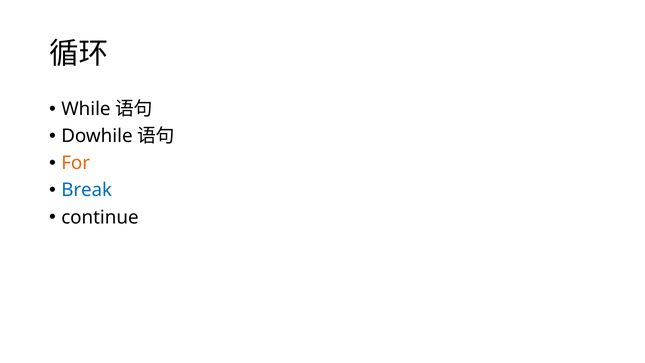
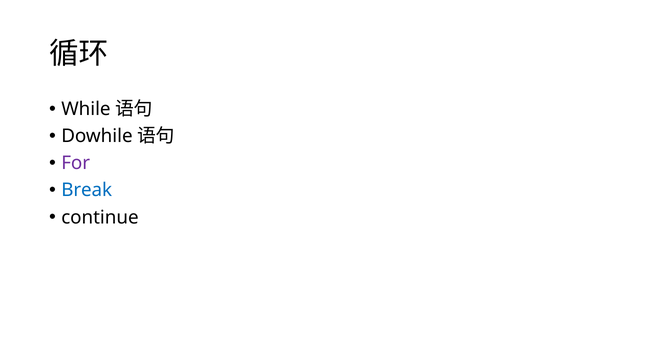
For colour: orange -> purple
